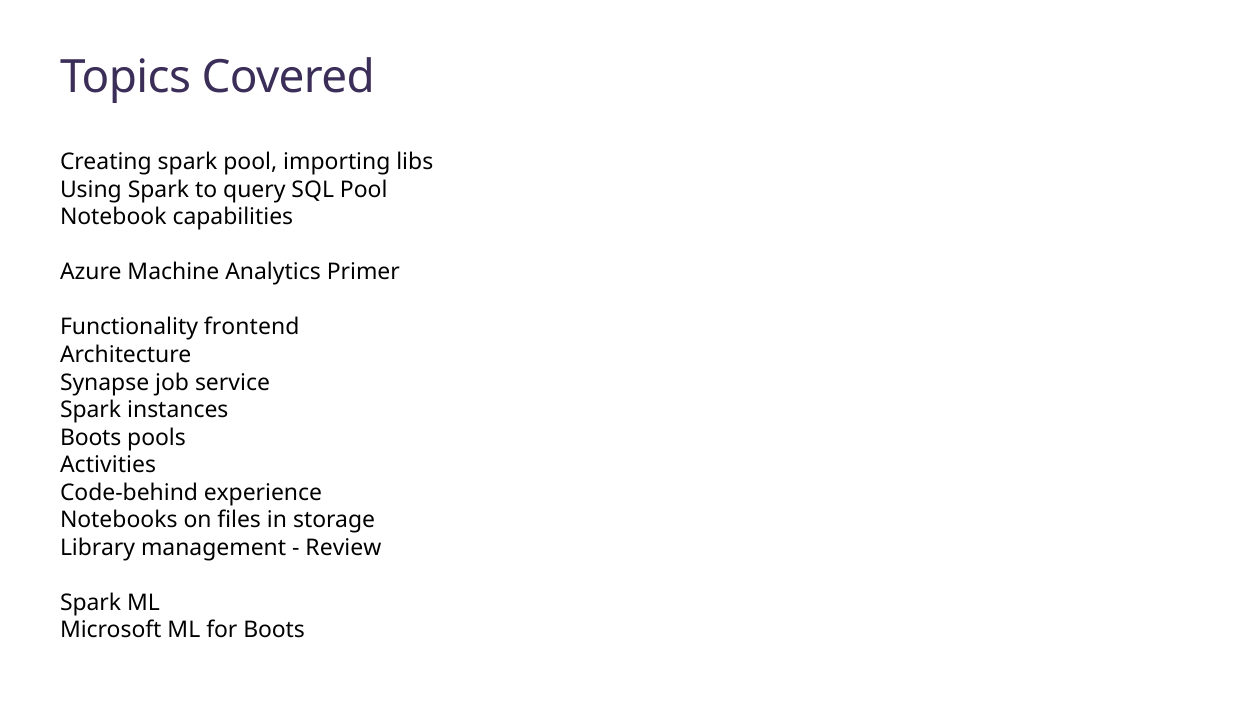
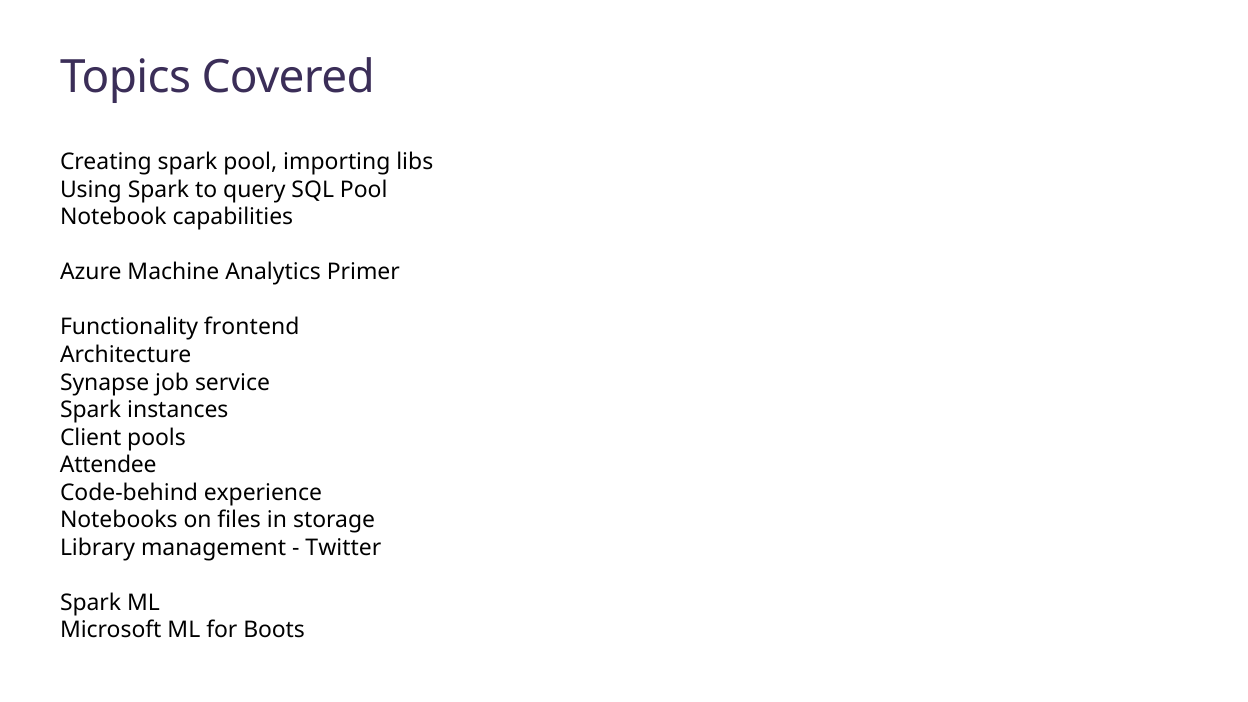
Boots at (91, 437): Boots -> Client
Activities: Activities -> Attendee
Review: Review -> Twitter
